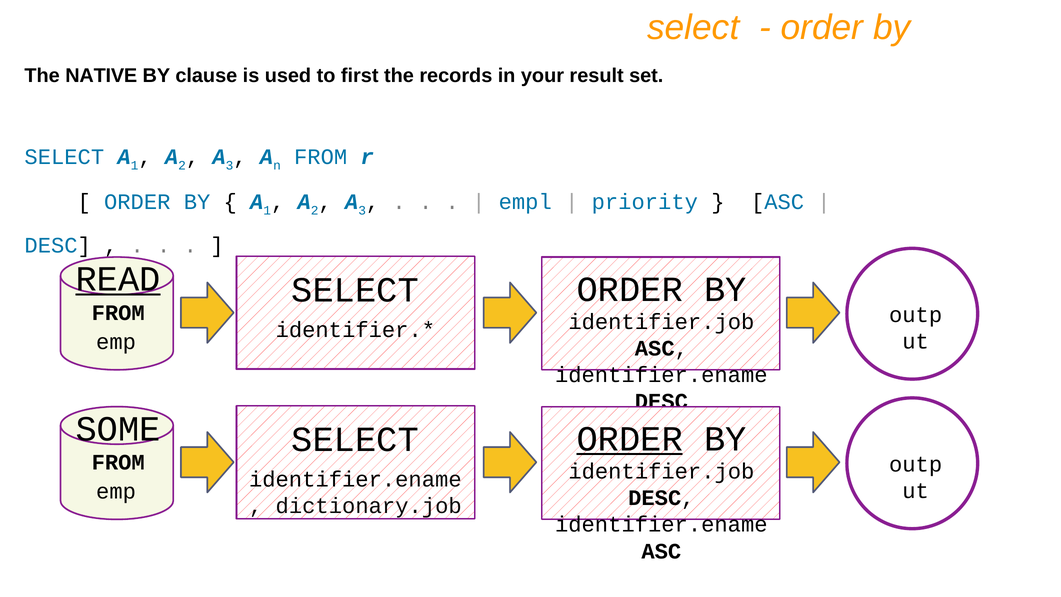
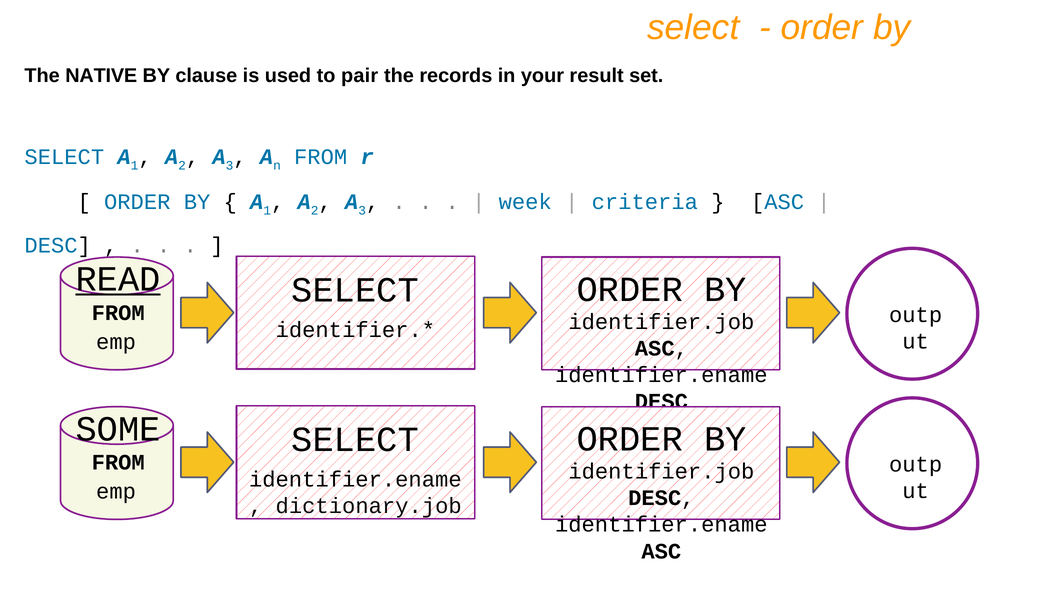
first: first -> pair
empl: empl -> week
priority: priority -> criteria
ORDER at (630, 439) underline: present -> none
